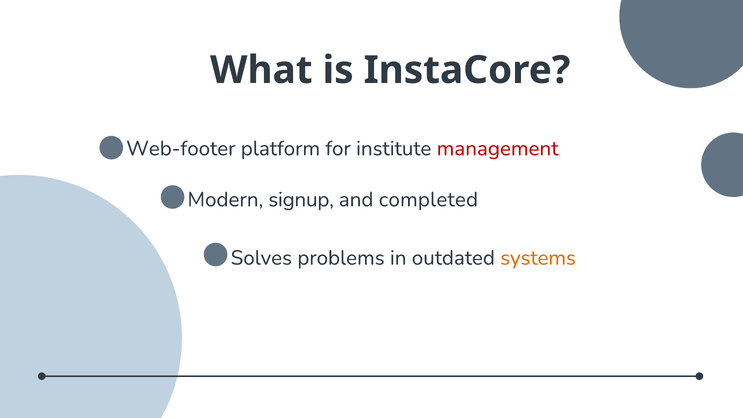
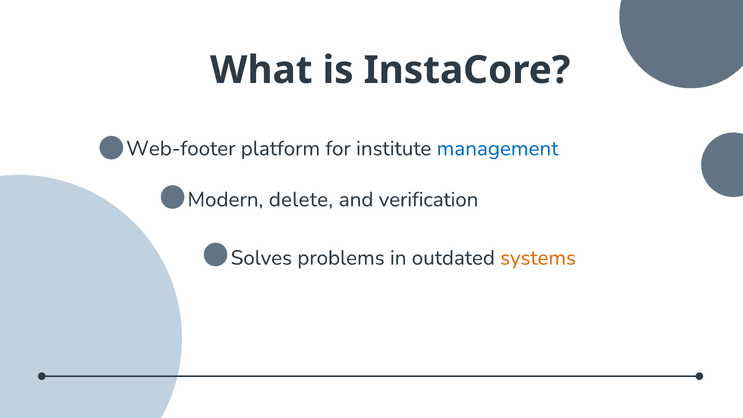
management colour: red -> blue
signup: signup -> delete
completed: completed -> verification
